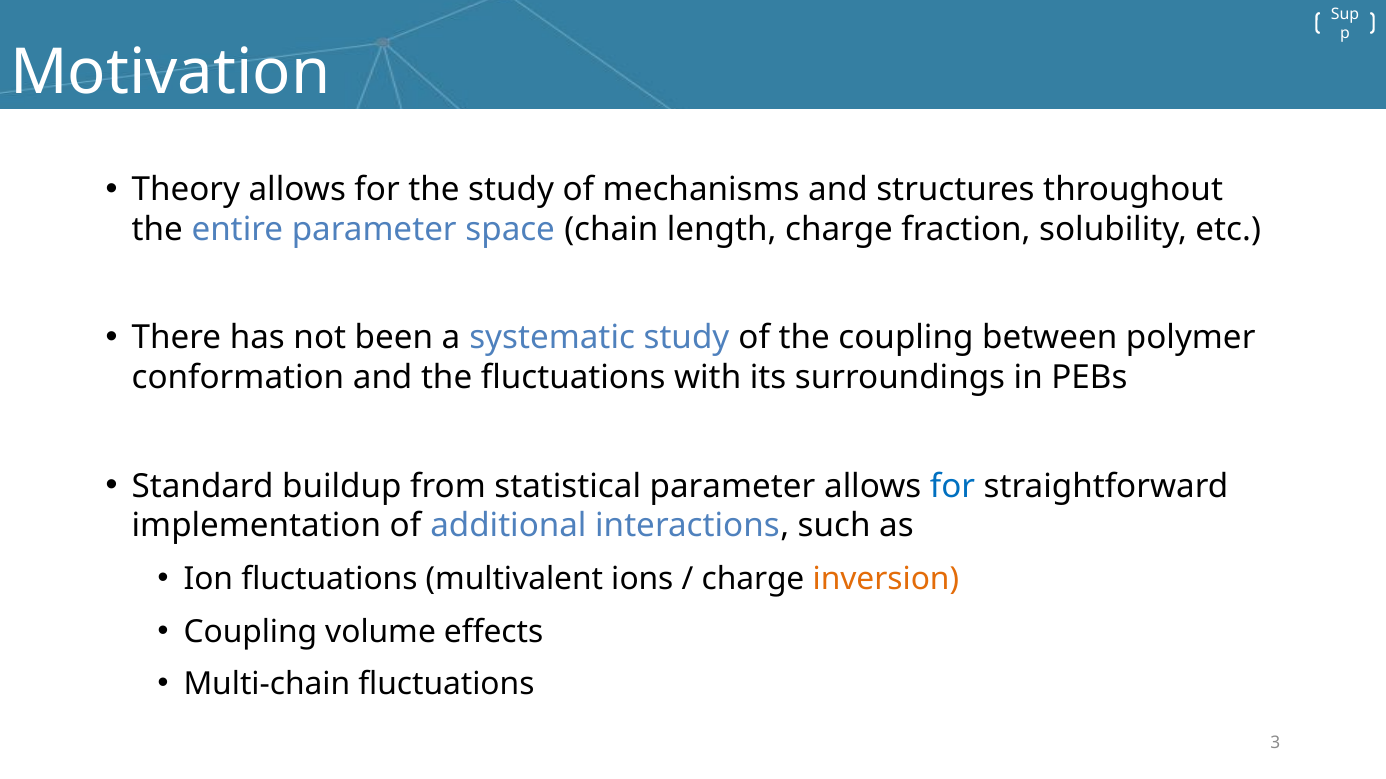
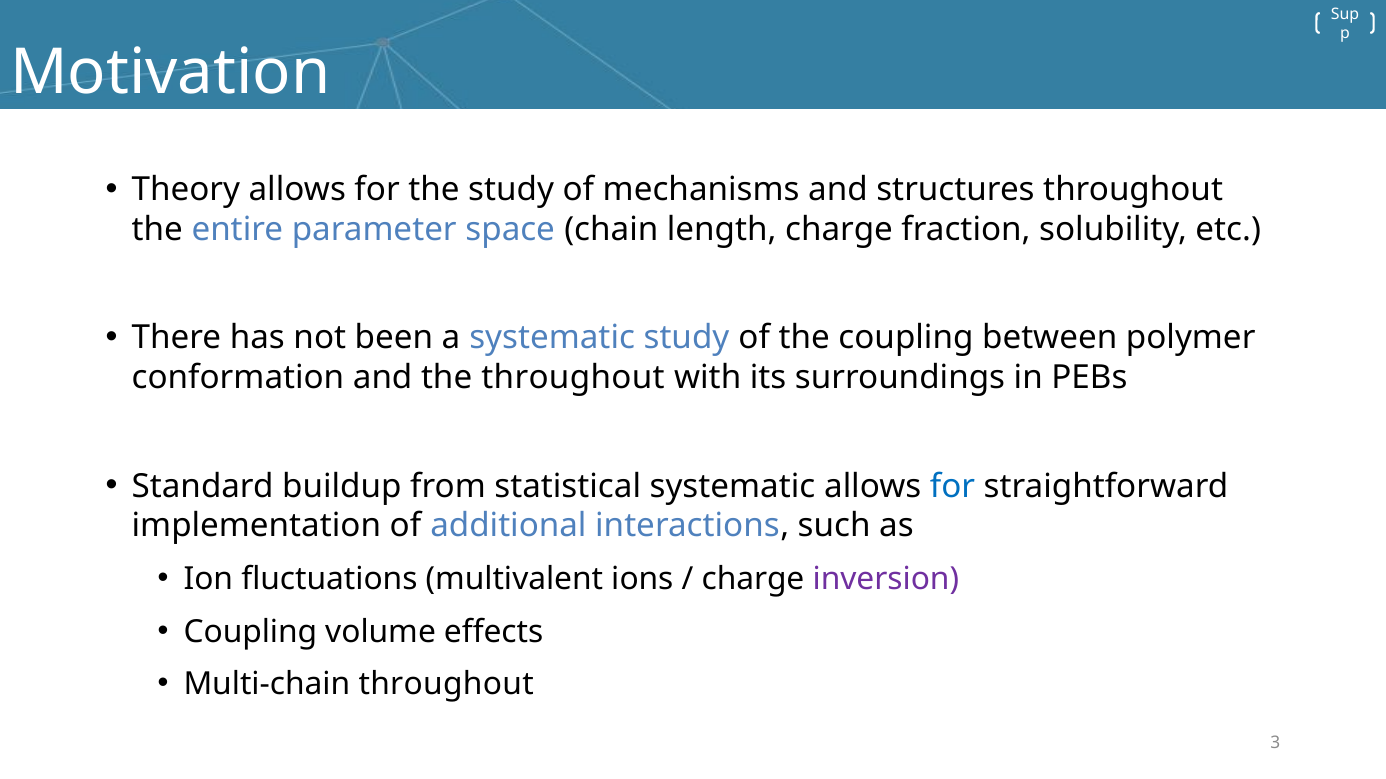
the fluctuations: fluctuations -> throughout
statistical parameter: parameter -> systematic
inversion colour: orange -> purple
Multi-chain fluctuations: fluctuations -> throughout
